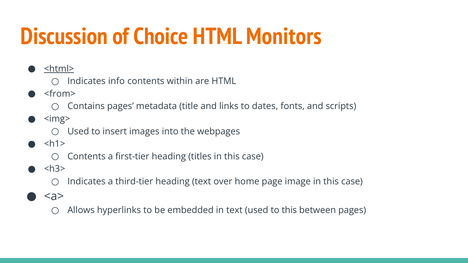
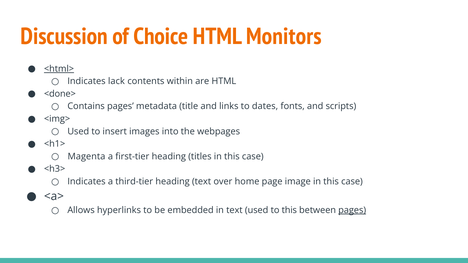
info: info -> lack
<from>: <from> -> <done>
Contents at (87, 157): Contents -> Magenta
pages at (352, 210) underline: none -> present
